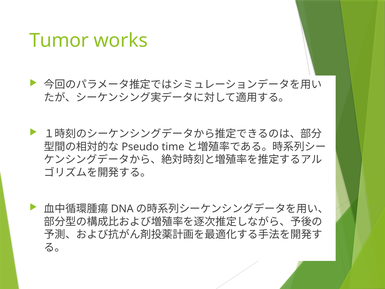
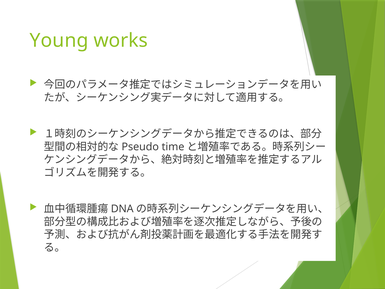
Tumor: Tumor -> Young
